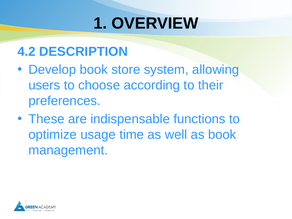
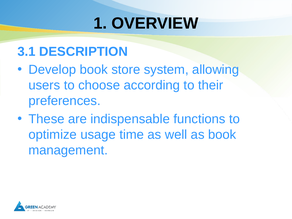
4.2: 4.2 -> 3.1
